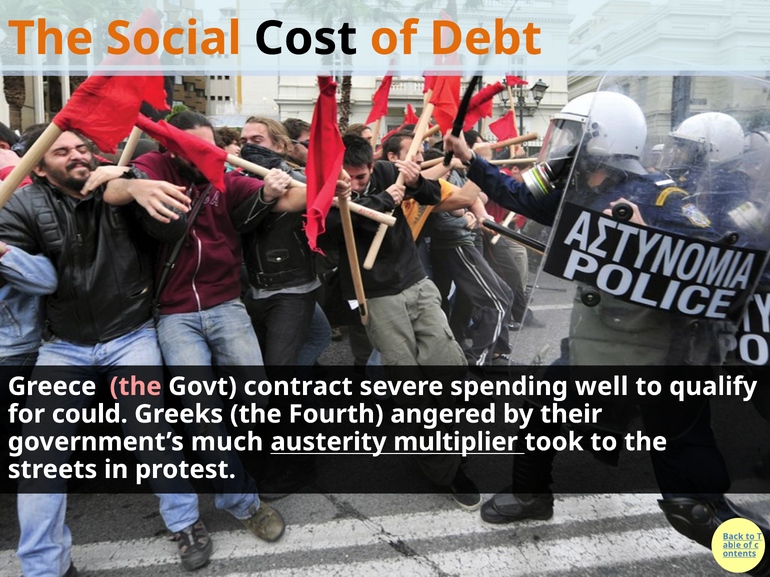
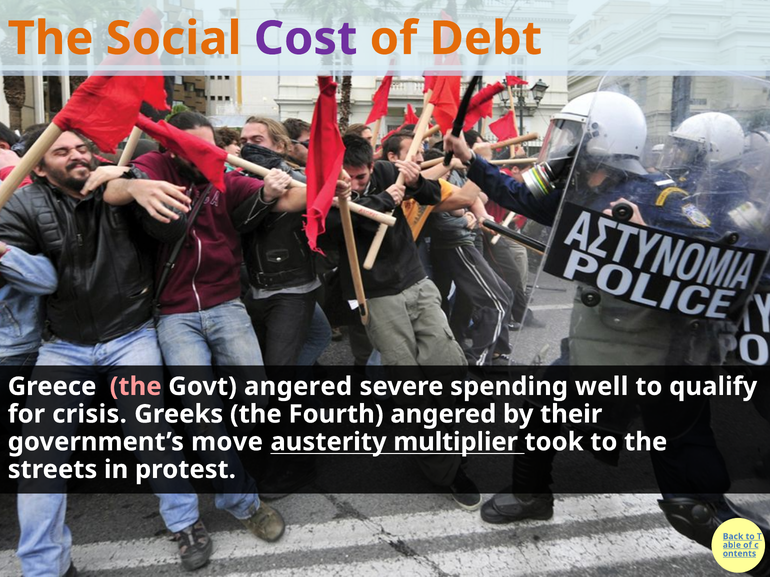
Cost colour: black -> purple
Govt contract: contract -> angered
could: could -> crisis
much: much -> move
